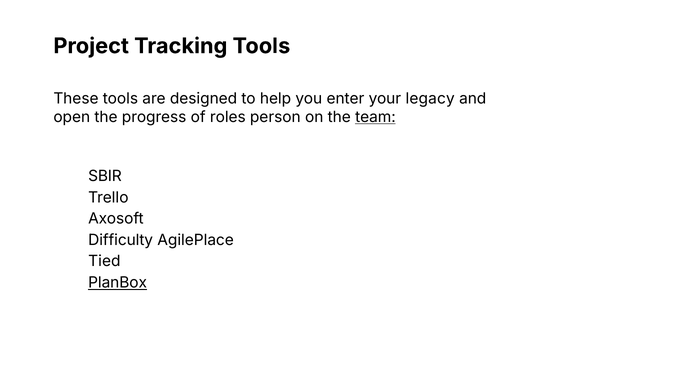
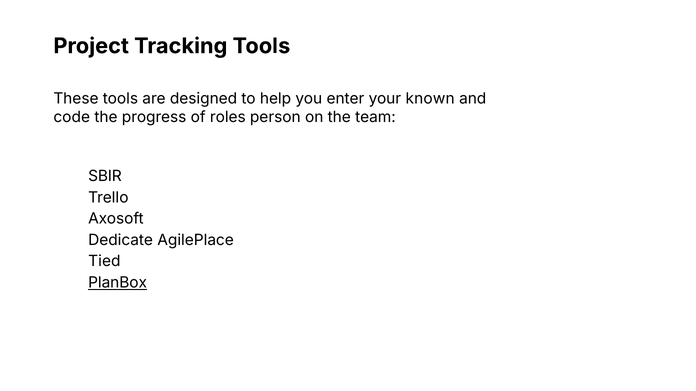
legacy: legacy -> known
open: open -> code
team underline: present -> none
Difficulty: Difficulty -> Dedicate
